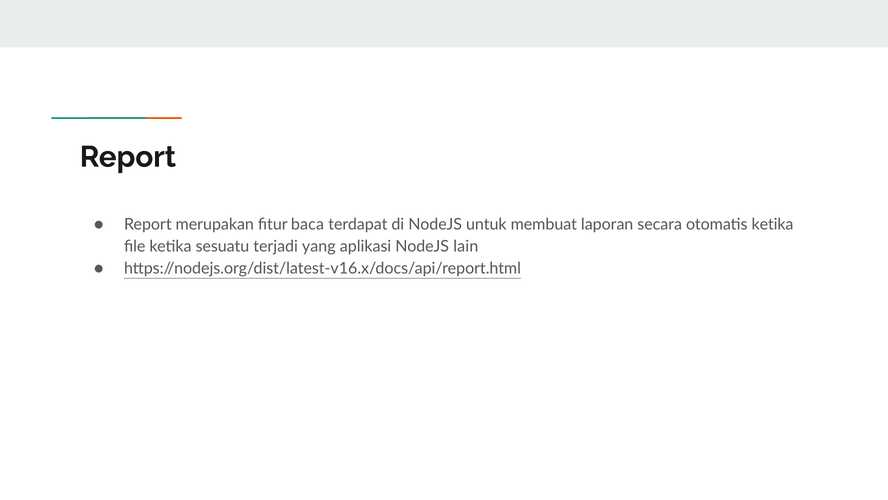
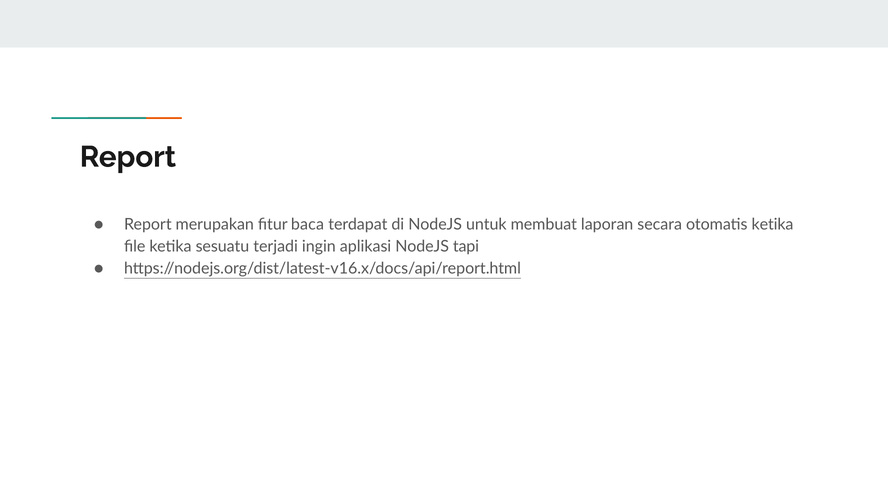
yang: yang -> ingin
lain: lain -> tapi
